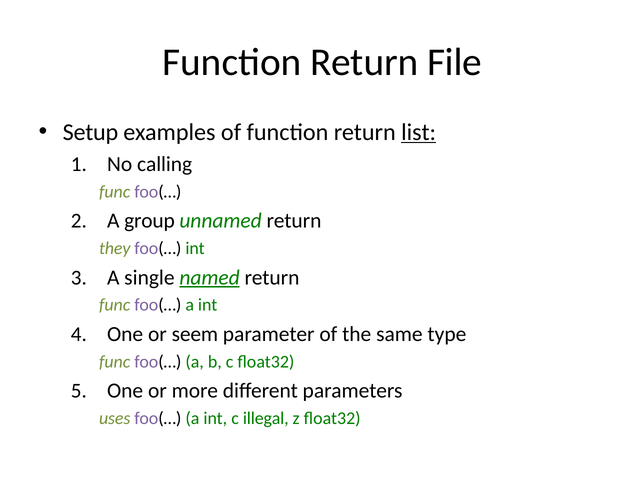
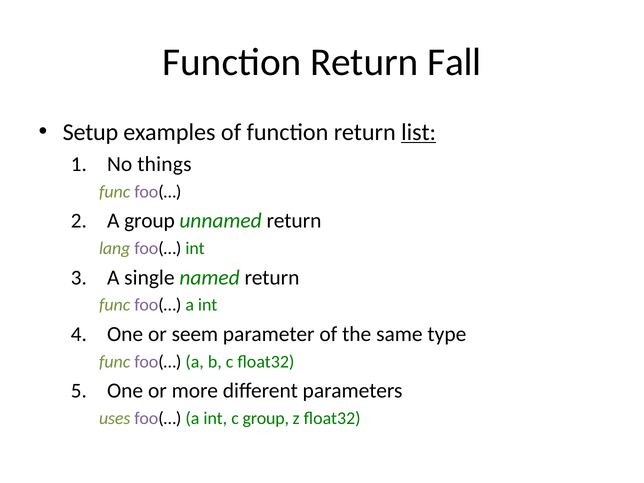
File: File -> Fall
calling: calling -> things
they: they -> lang
named underline: present -> none
c illegal: illegal -> group
